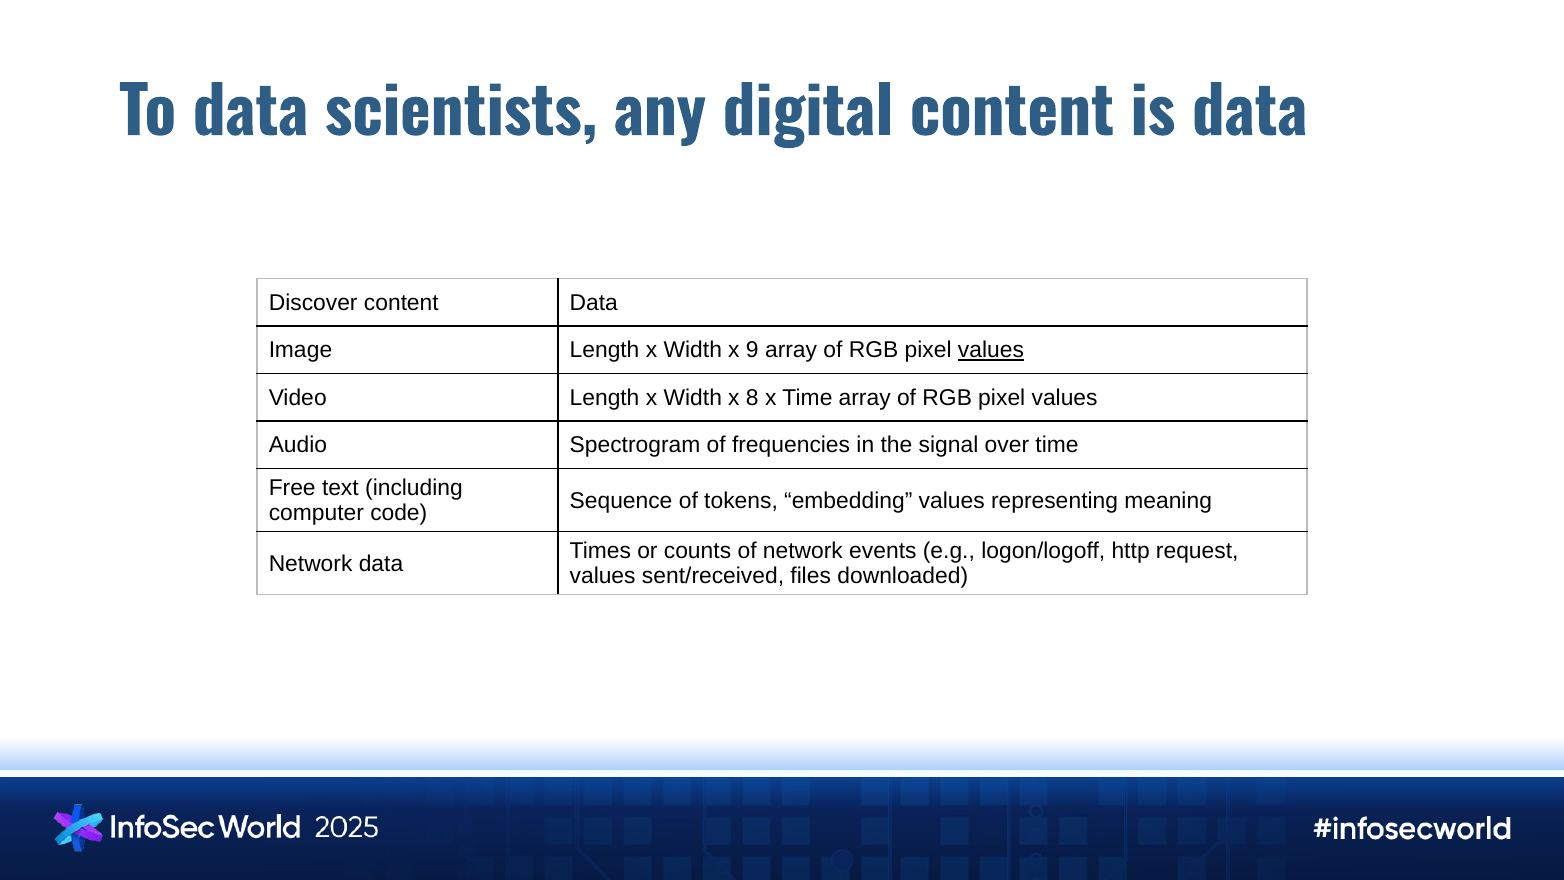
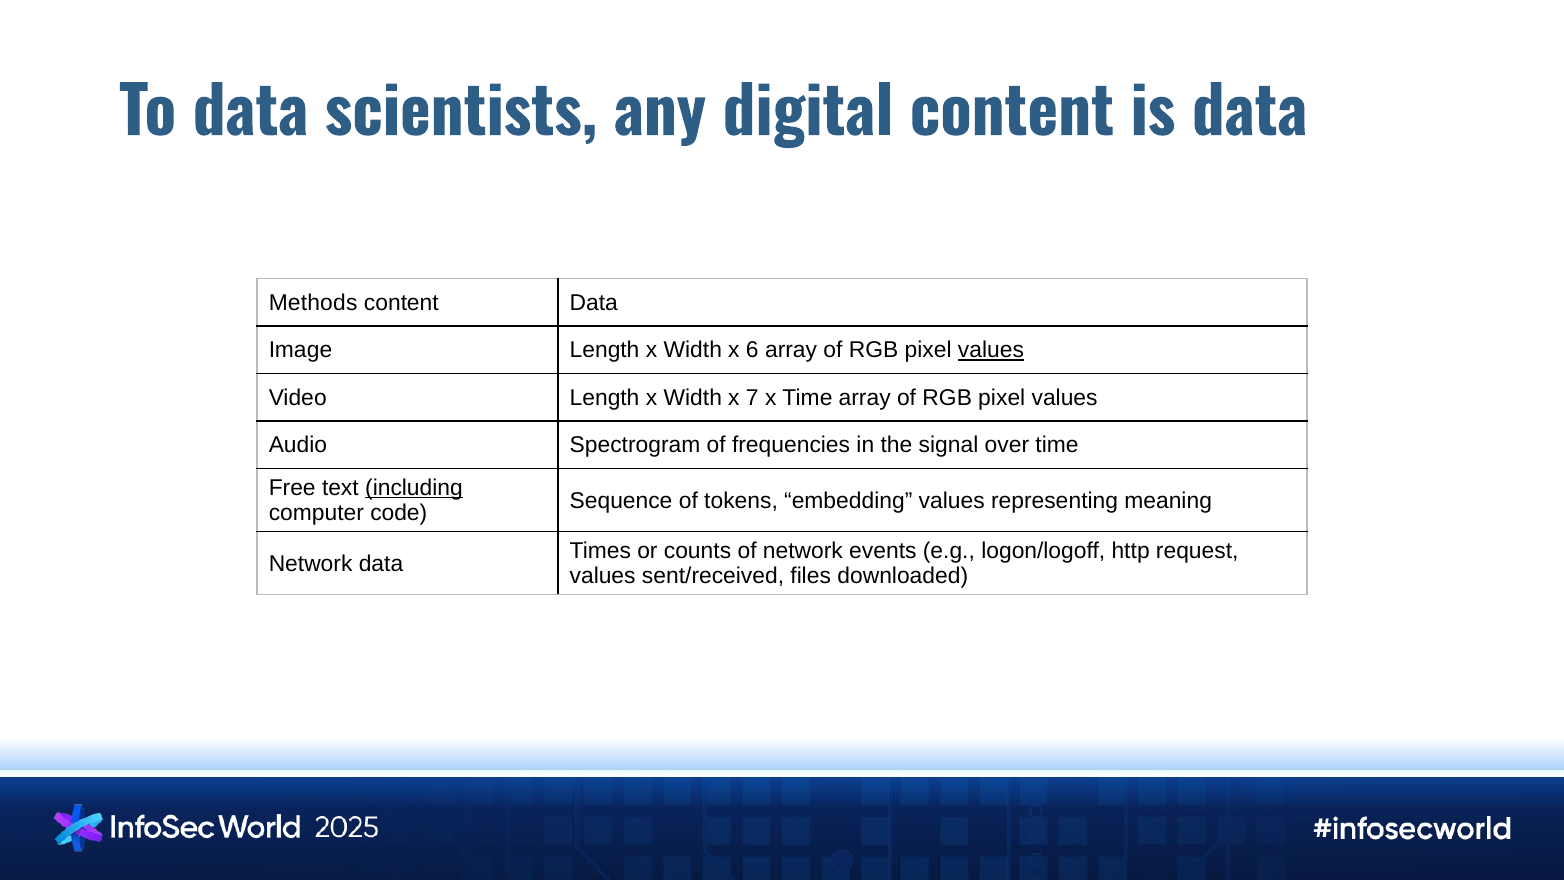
Discover: Discover -> Methods
9: 9 -> 6
8: 8 -> 7
including underline: none -> present
